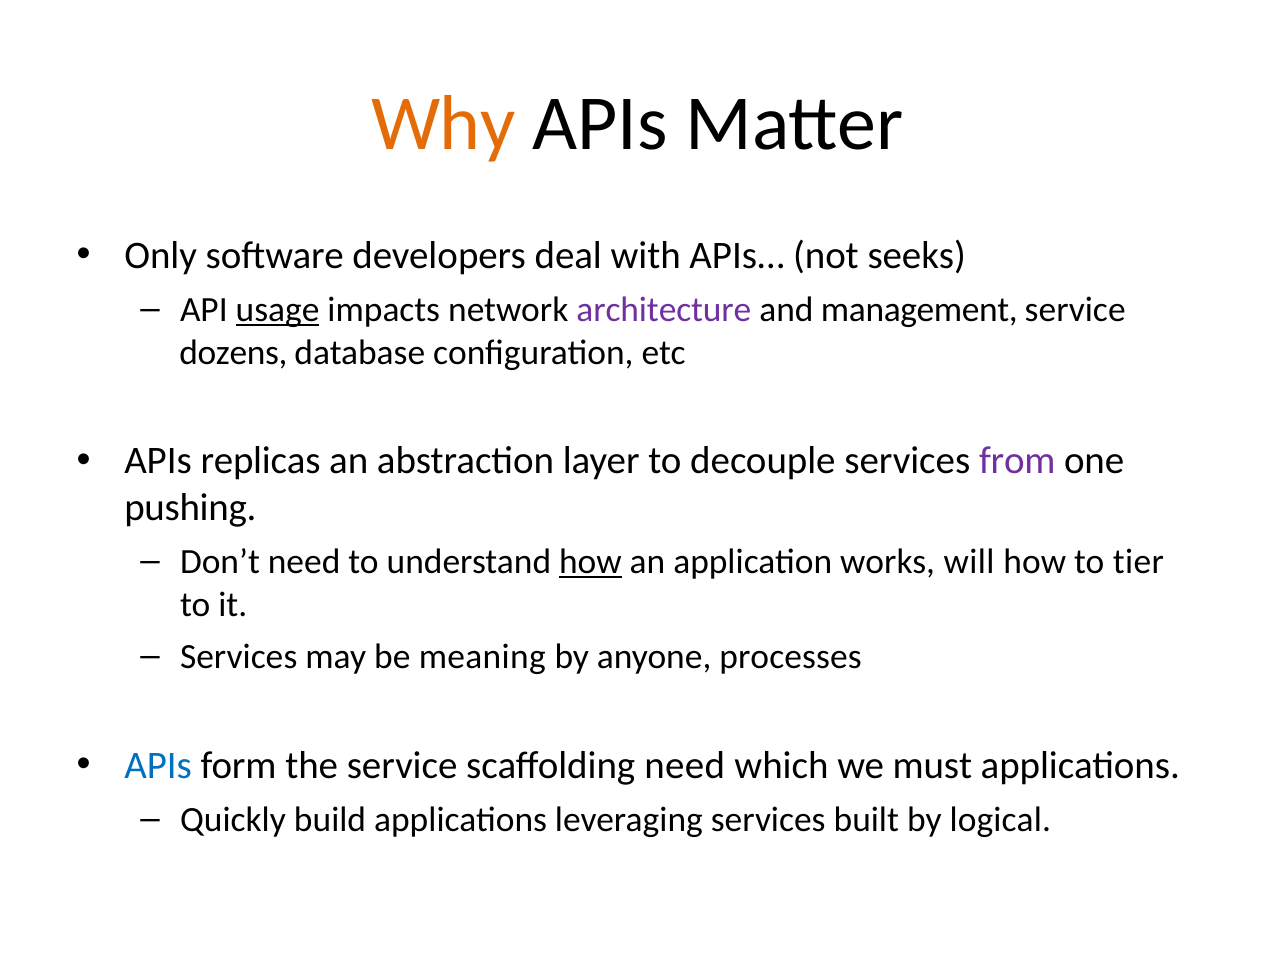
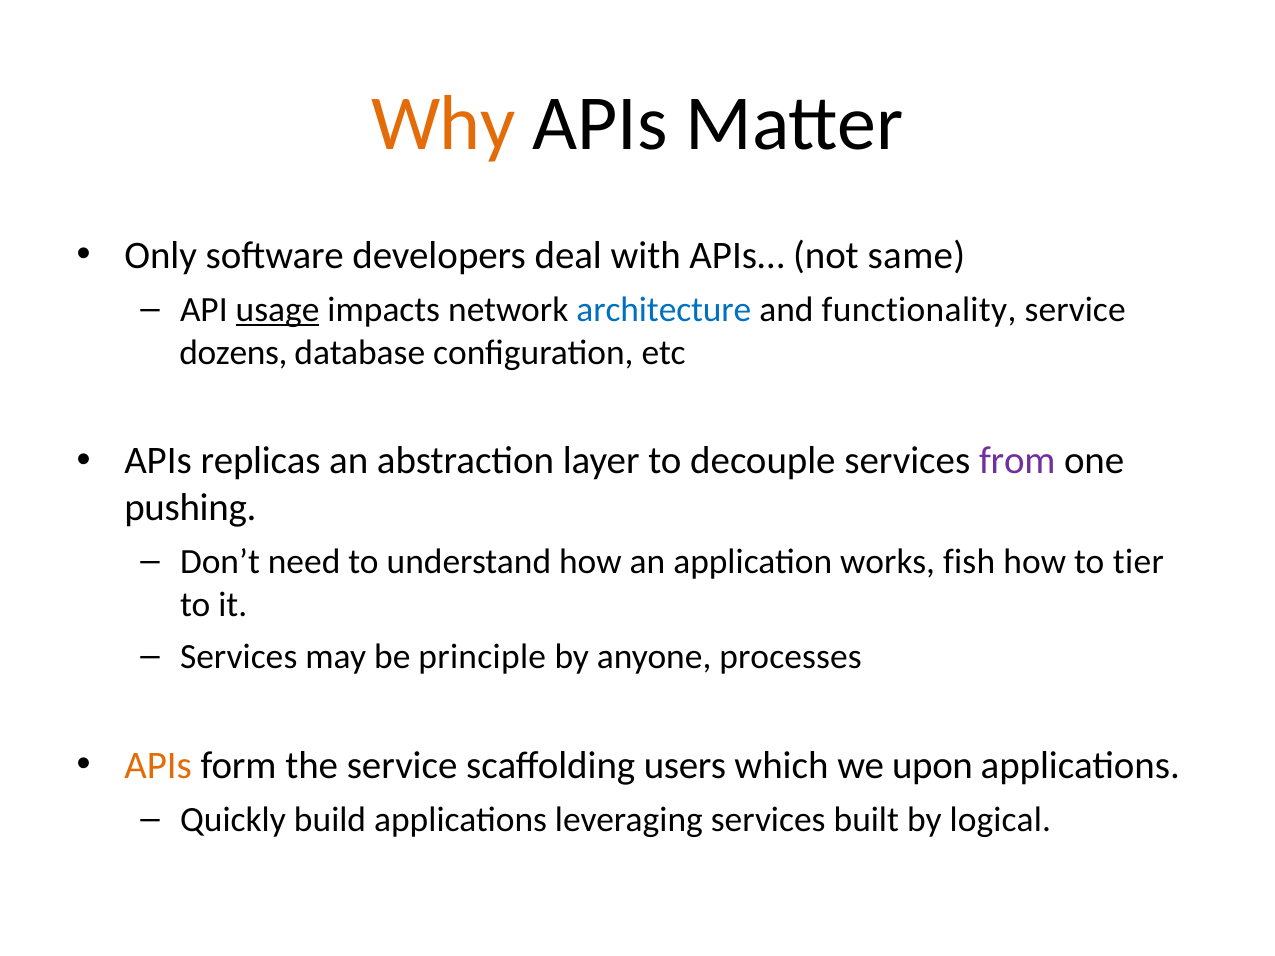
seeks: seeks -> same
architecture colour: purple -> blue
management: management -> functionality
how at (590, 562) underline: present -> none
will: will -> fish
meaning: meaning -> principle
APIs at (158, 766) colour: blue -> orange
scaffolding need: need -> users
must: must -> upon
